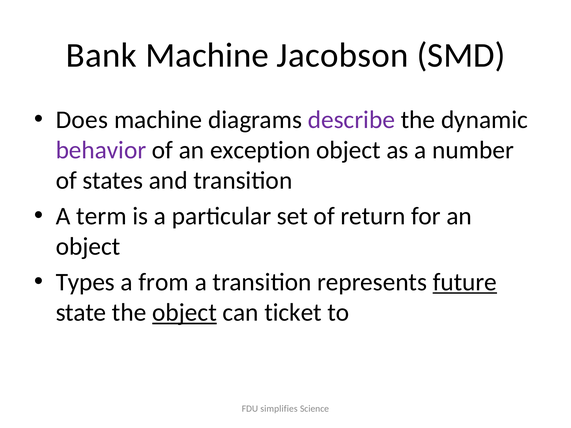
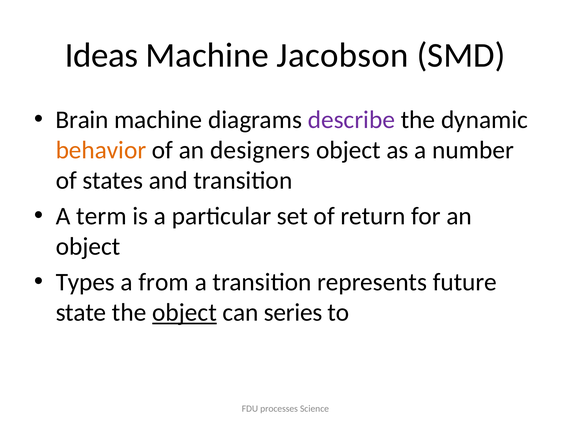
Bank: Bank -> Ideas
Does: Does -> Brain
behavior colour: purple -> orange
exception: exception -> designers
future underline: present -> none
ticket: ticket -> series
simplifies: simplifies -> processes
